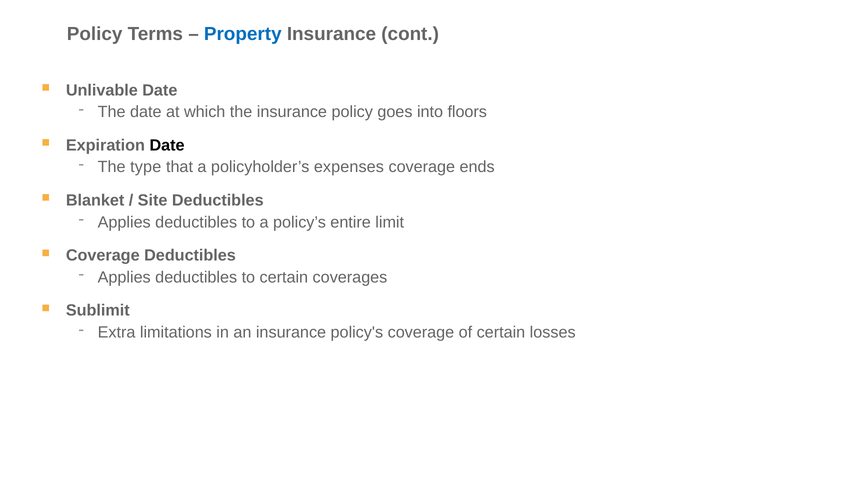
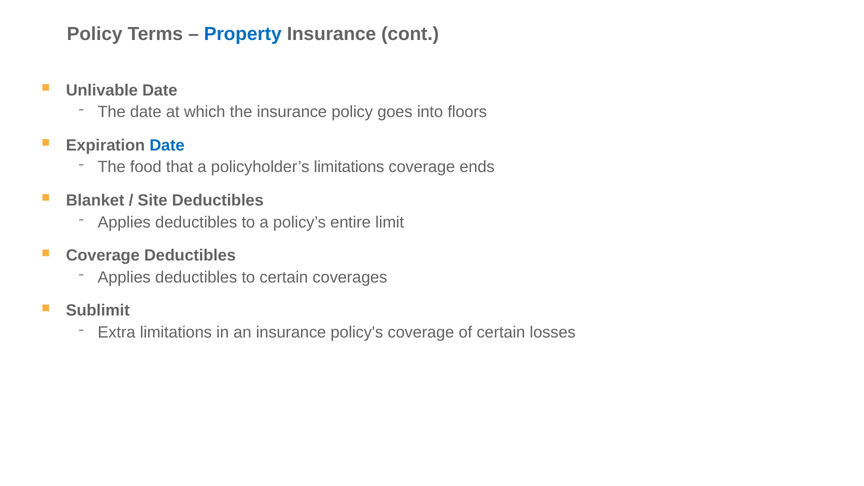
Date at (167, 145) colour: black -> blue
type: type -> food
policyholder’s expenses: expenses -> limitations
